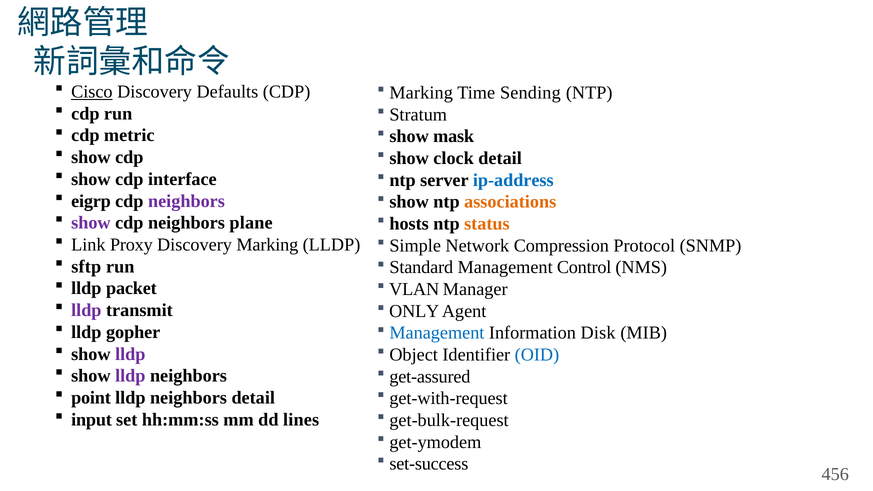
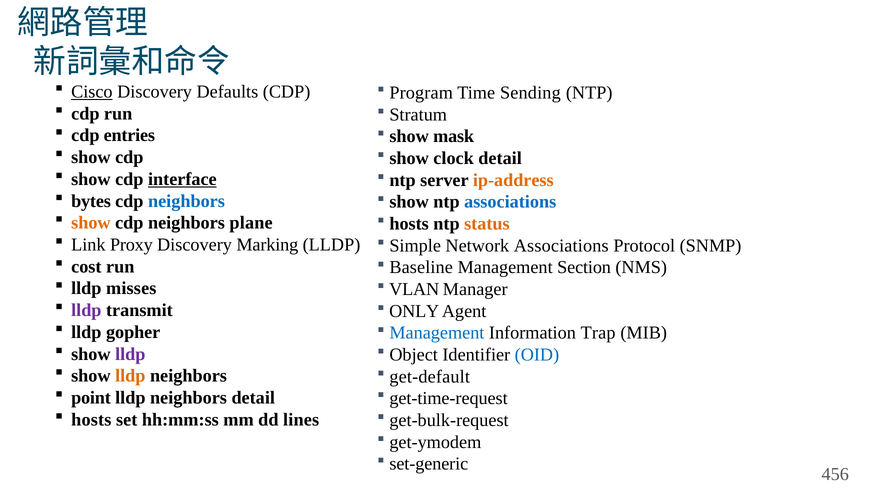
Marking at (421, 93): Marking -> Program
metric: metric -> entries
interface underline: none -> present
ip-address colour: blue -> orange
eigrp: eigrp -> bytes
neighbors at (186, 201) colour: purple -> blue
associations at (510, 202) colour: orange -> blue
show at (91, 223) colour: purple -> orange
Network Compression: Compression -> Associations
sftp: sftp -> cost
Standard: Standard -> Baseline
Control: Control -> Section
packet: packet -> misses
Disk: Disk -> Trap
lldp at (130, 376) colour: purple -> orange
get-assured: get-assured -> get-default
get-with-request: get-with-request -> get-time-request
input at (92, 420): input -> hosts
set-success: set-success -> set-generic
